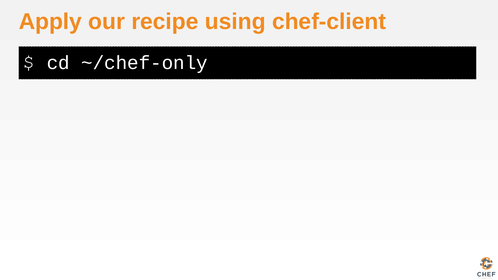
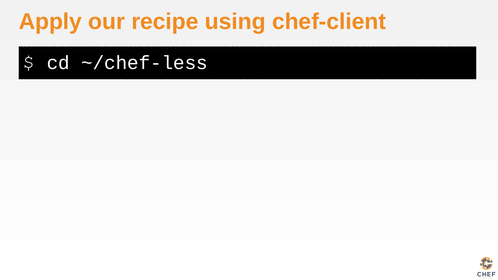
~/chef-only: ~/chef-only -> ~/chef-less
